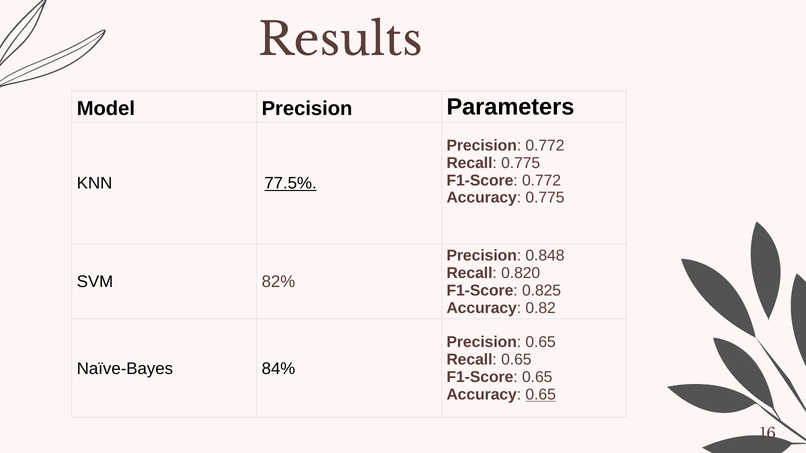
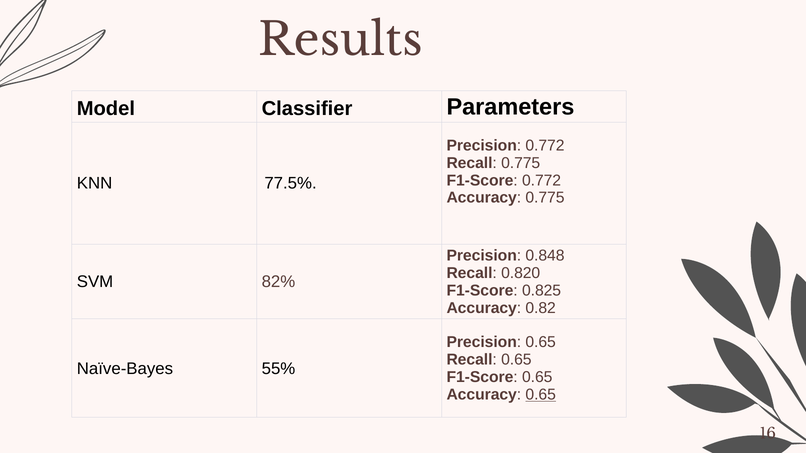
Model Precision: Precision -> Classifier
77.5% underline: present -> none
84%: 84% -> 55%
